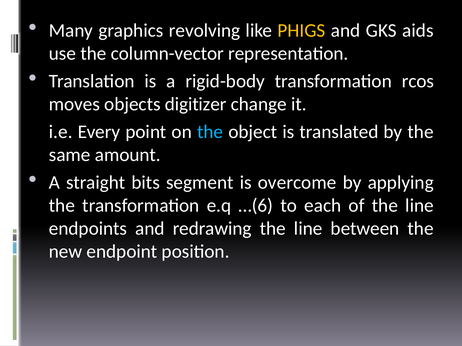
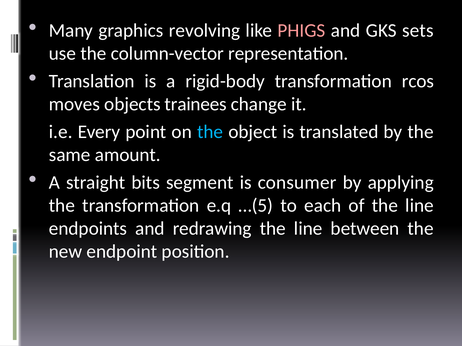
PHIGS colour: yellow -> pink
aids: aids -> sets
digitizer: digitizer -> trainees
overcome: overcome -> consumer
…(6: …(6 -> …(5
